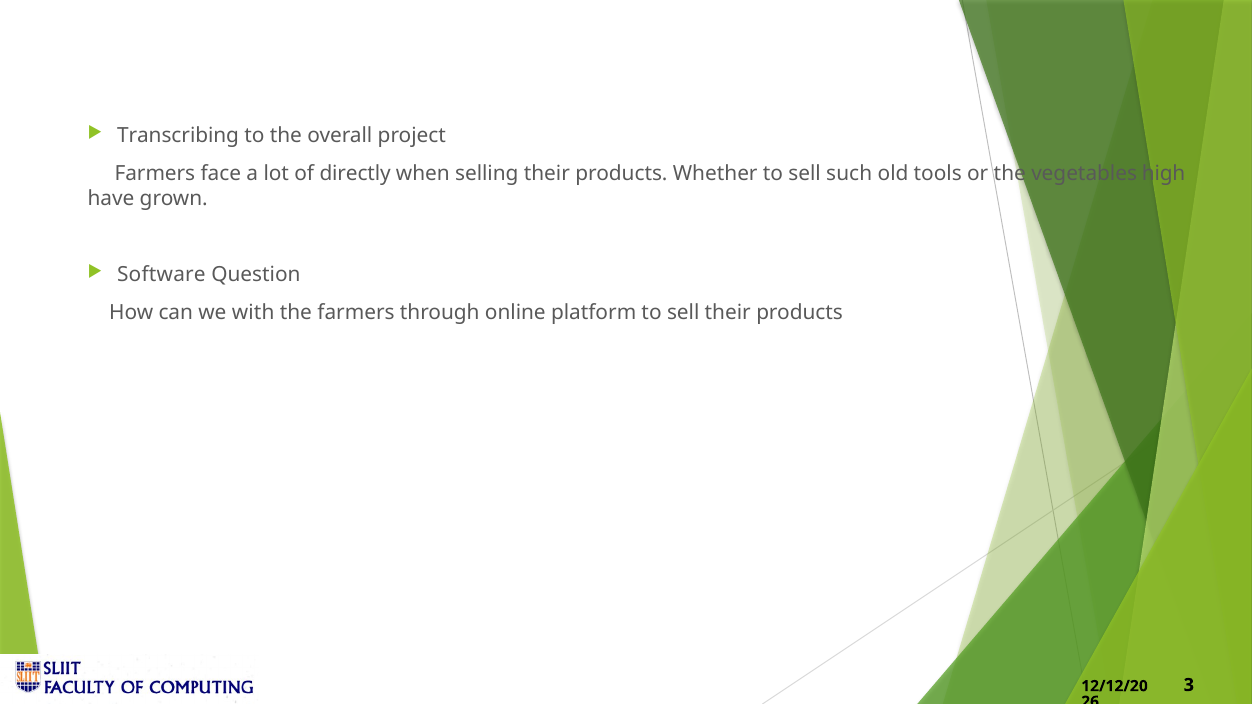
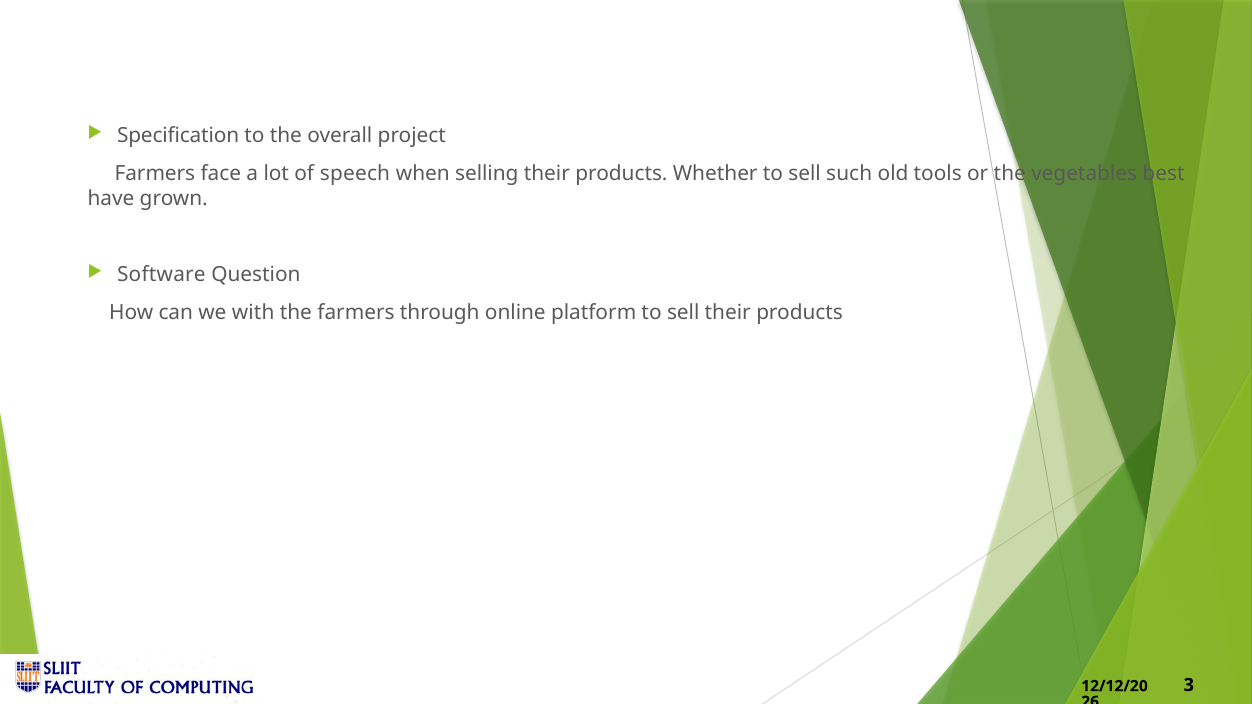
Transcribing: Transcribing -> Specification
directly: directly -> speech
high: high -> best
